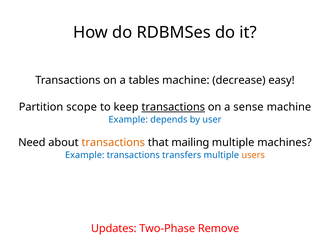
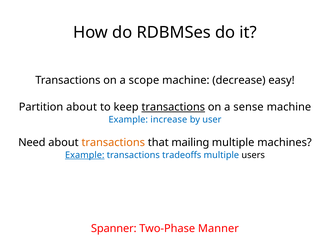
tables: tables -> scope
Partition scope: scope -> about
depends: depends -> increase
Example at (85, 155) underline: none -> present
transfers: transfers -> tradeoffs
users colour: orange -> black
Updates: Updates -> Spanner
Remove: Remove -> Manner
